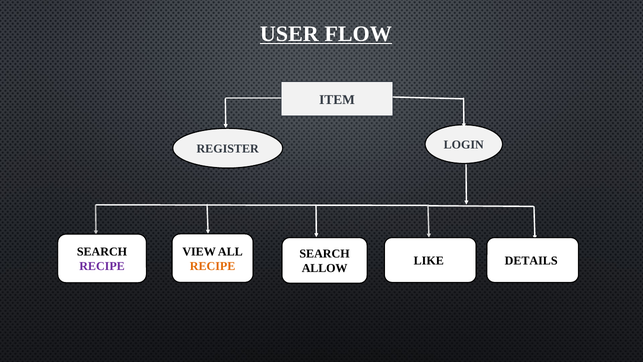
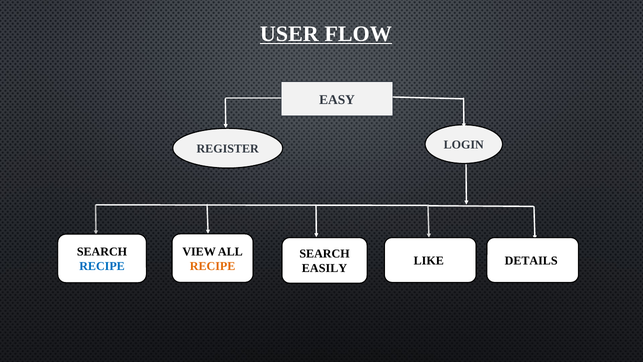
ITEM: ITEM -> EASY
RECIPE at (102, 266) colour: purple -> blue
ALLOW: ALLOW -> EASILY
